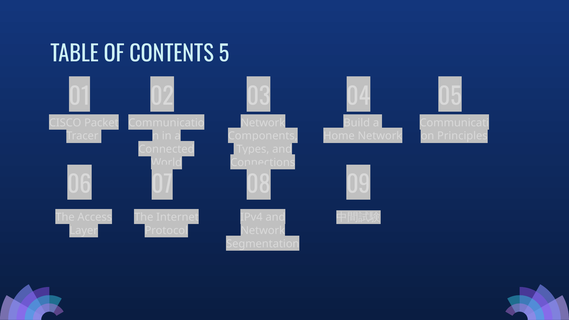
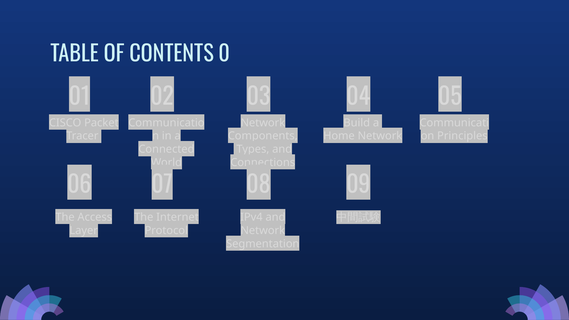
5: 5 -> 0
